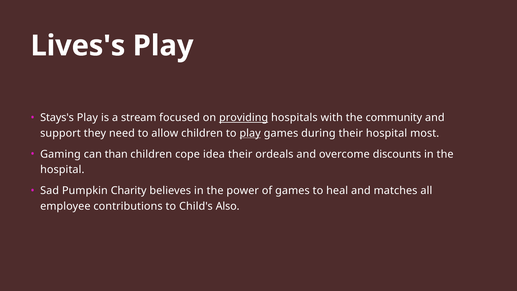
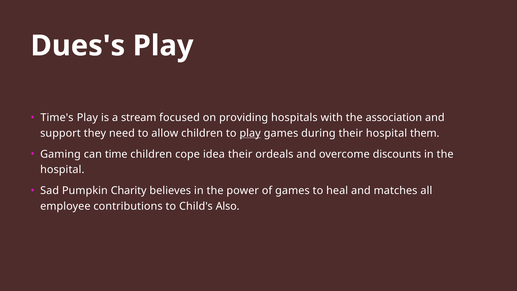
Lives's: Lives's -> Dues's
Stays's: Stays's -> Time's
providing underline: present -> none
community: community -> association
most: most -> them
than: than -> time
